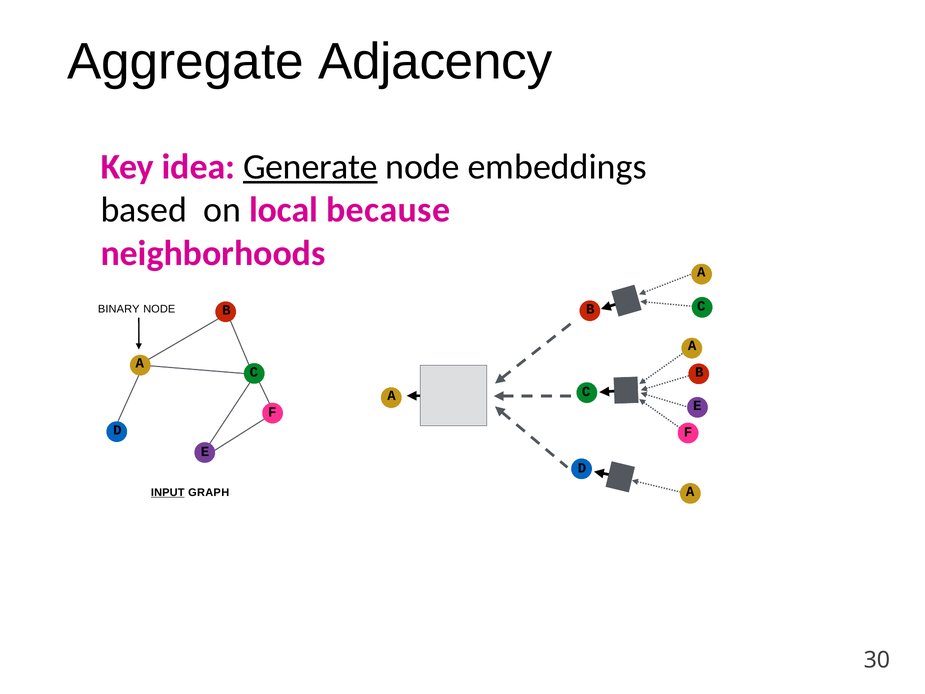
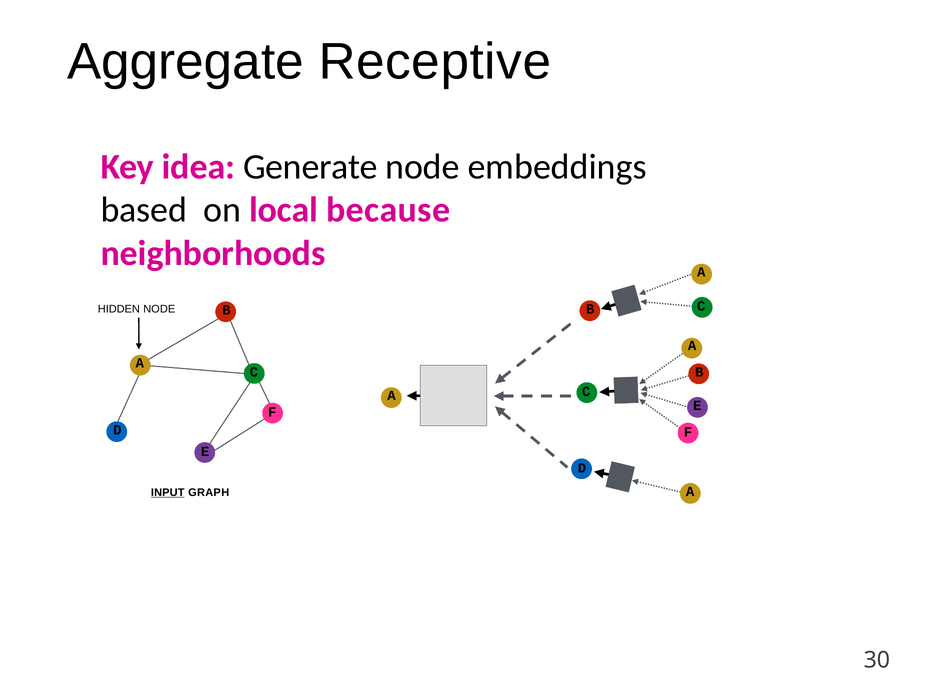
Adjacency: Adjacency -> Receptive
Generate underline: present -> none
BINARY: BINARY -> HIDDEN
